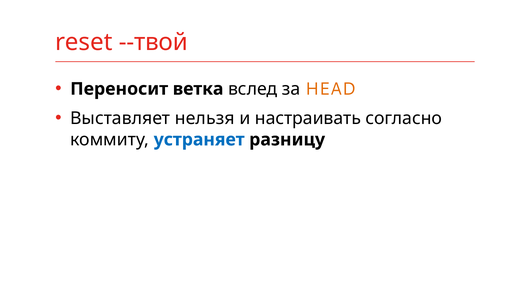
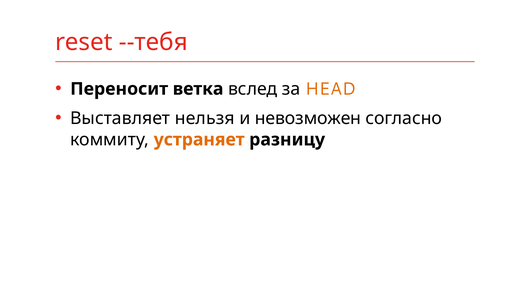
--твой: --твой -> --тебя
настраивать: настраивать -> невозможен
устраняет colour: blue -> orange
